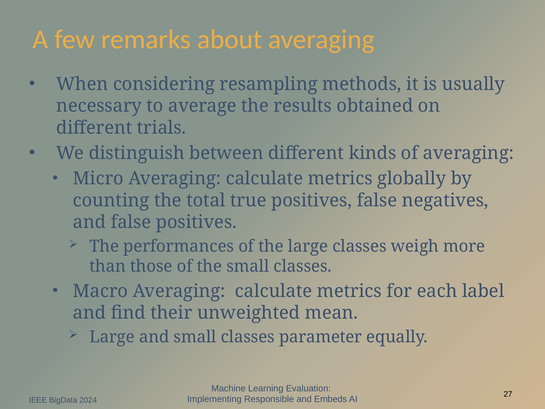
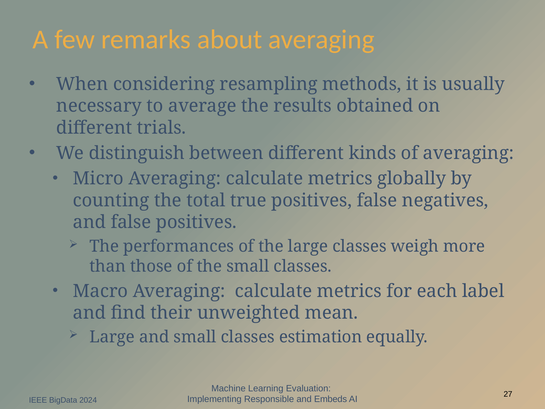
parameter: parameter -> estimation
